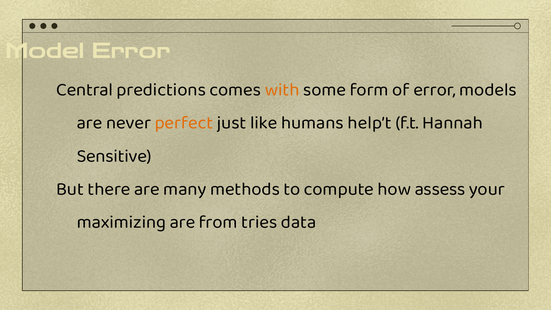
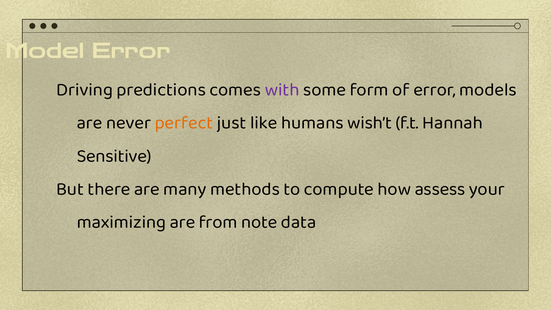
Central: Central -> Driving
with colour: orange -> purple
help’t: help’t -> wish’t
tries: tries -> note
